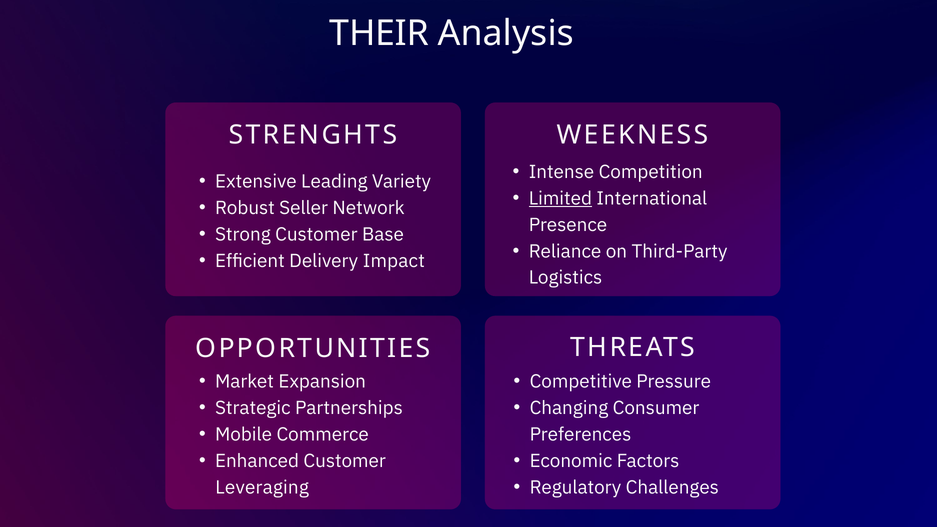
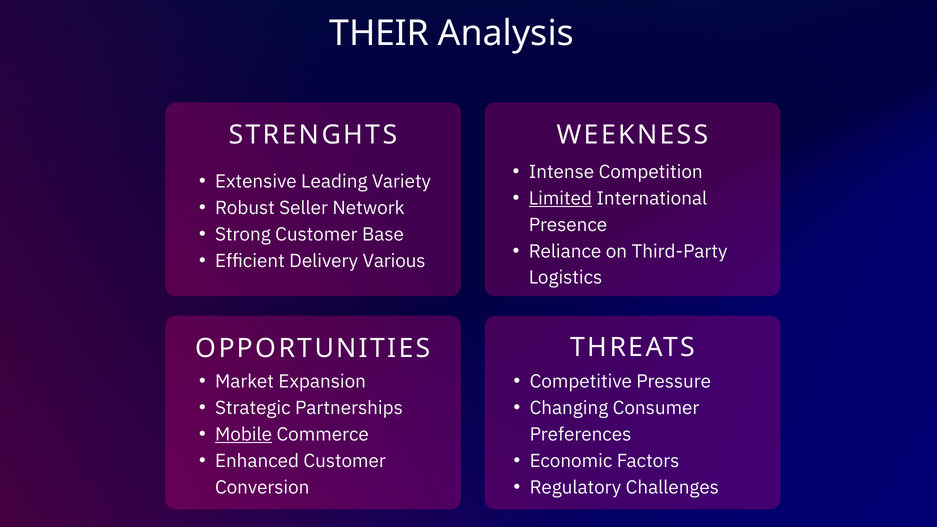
Impact: Impact -> Various
Mobile underline: none -> present
Leveraging: Leveraging -> Conversion
